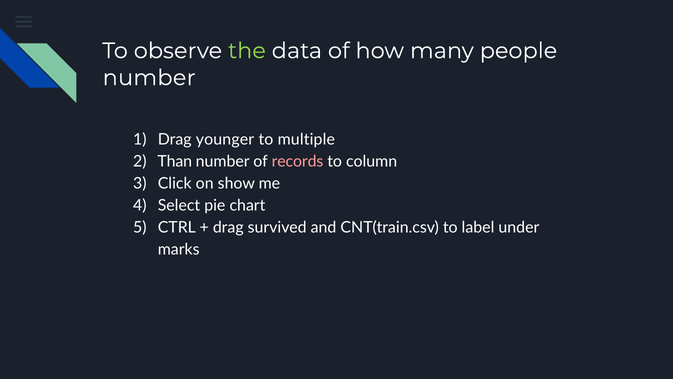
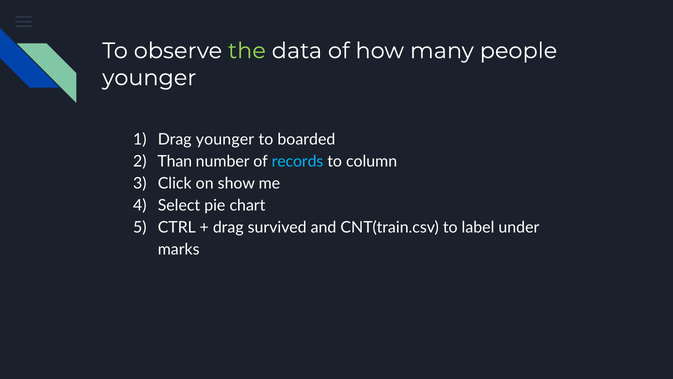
number at (149, 78): number -> younger
multiple: multiple -> boarded
records colour: pink -> light blue
